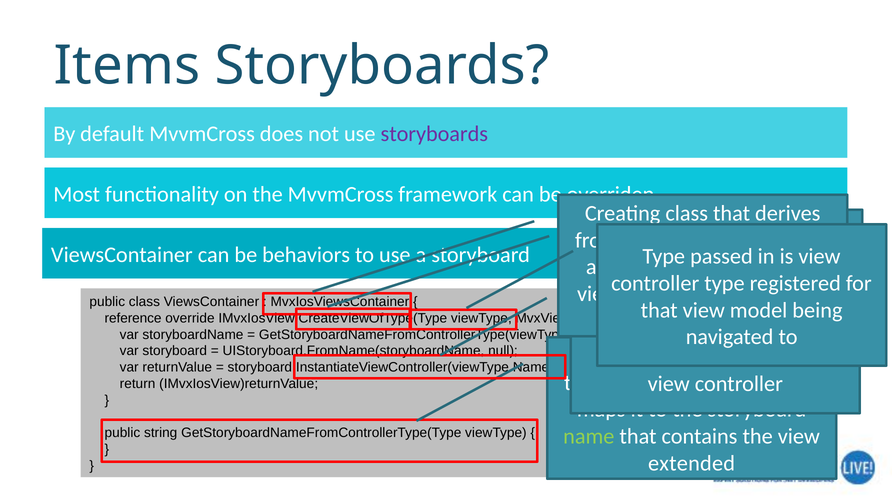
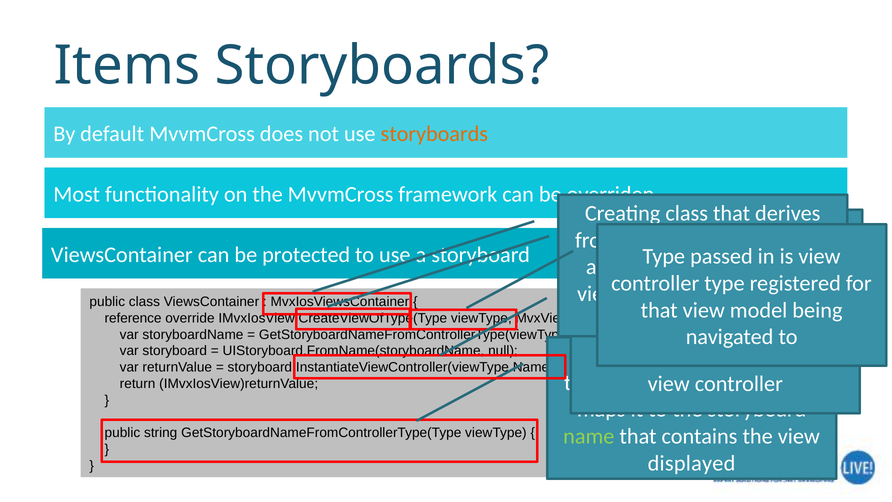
storyboards at (434, 134) colour: purple -> orange
behaviors: behaviors -> protected
extended: extended -> displayed
